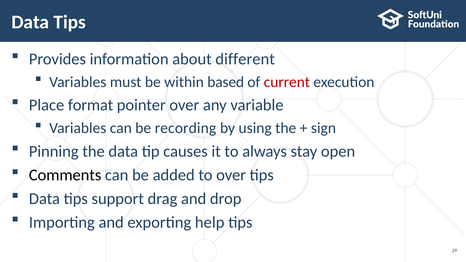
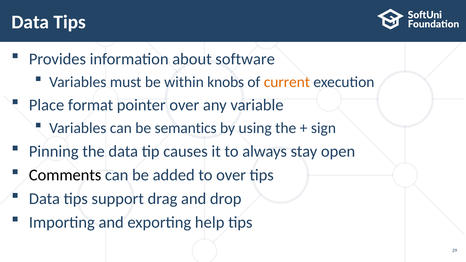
different: different -> software
based: based -> knobs
current colour: red -> orange
recording: recording -> semantics
